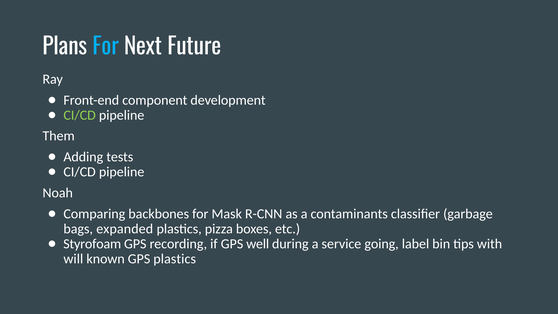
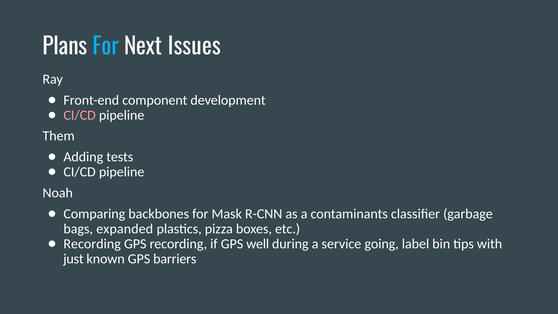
Future: Future -> Issues
CI/CD at (80, 115) colour: light green -> pink
Styrofoam at (92, 244): Styrofoam -> Recording
will: will -> just
GPS plastics: plastics -> barriers
